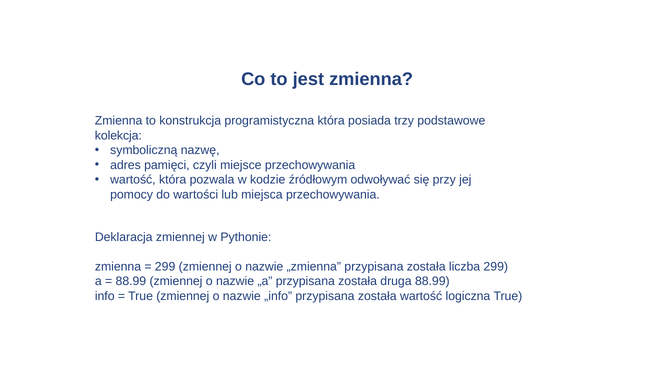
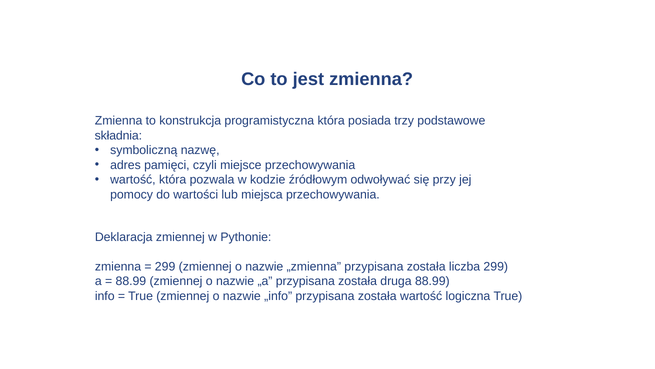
kolekcja: kolekcja -> składnia
